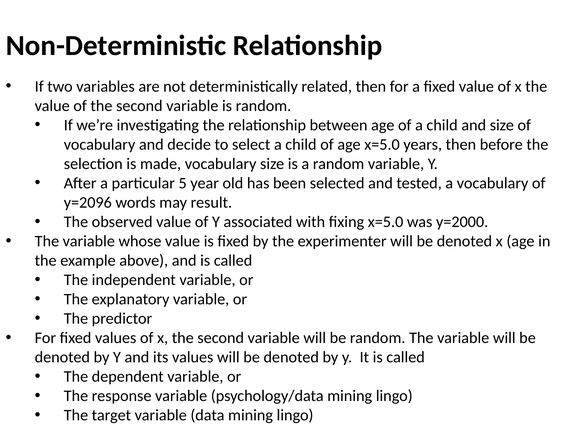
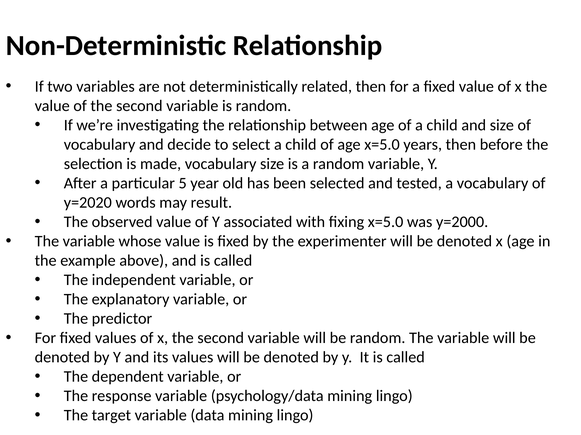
y=2096: y=2096 -> y=2020
